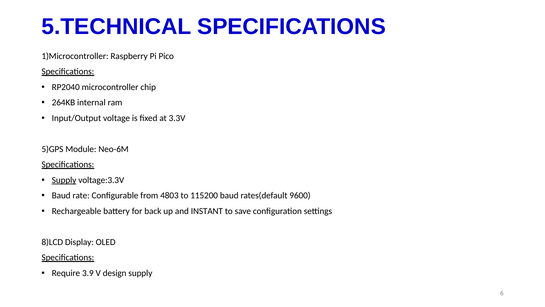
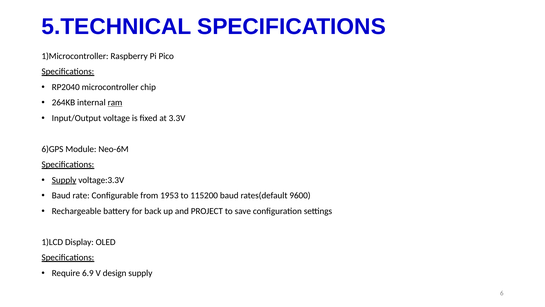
ram underline: none -> present
5)GPS: 5)GPS -> 6)GPS
4803: 4803 -> 1953
INSTANT: INSTANT -> PROJECT
8)LCD: 8)LCD -> 1)LCD
3.9: 3.9 -> 6.9
